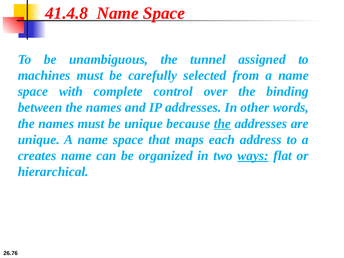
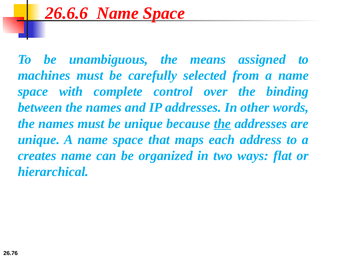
41.4.8: 41.4.8 -> 26.6.6
tunnel: tunnel -> means
ways underline: present -> none
